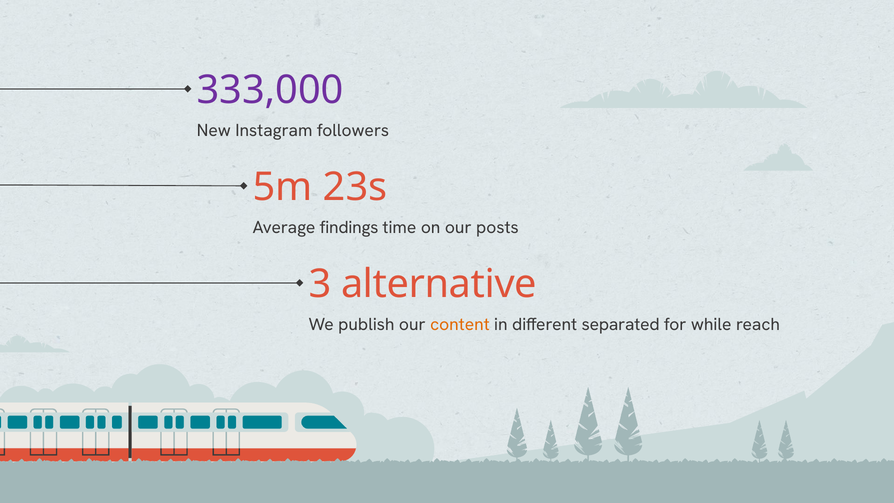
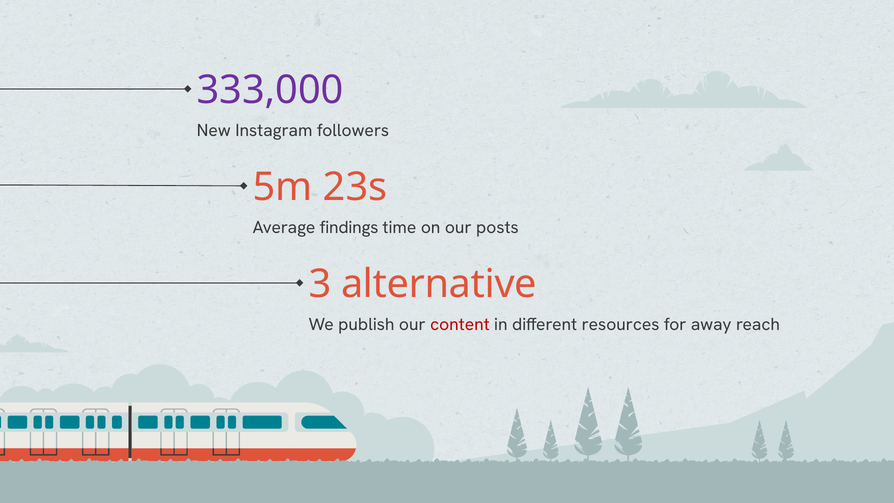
content colour: orange -> red
separated: separated -> resources
while: while -> away
